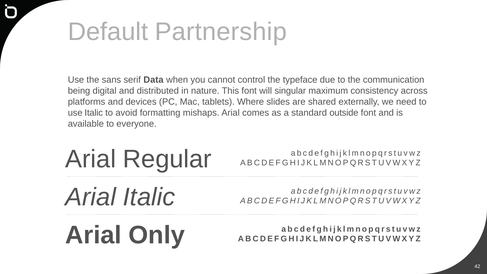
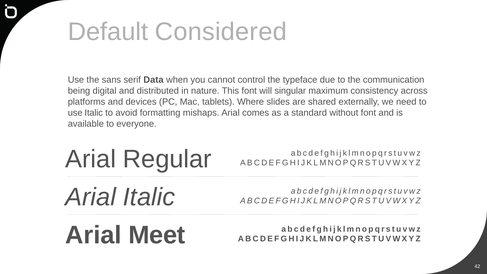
Partnership: Partnership -> Considered
outside: outside -> without
Only: Only -> Meet
